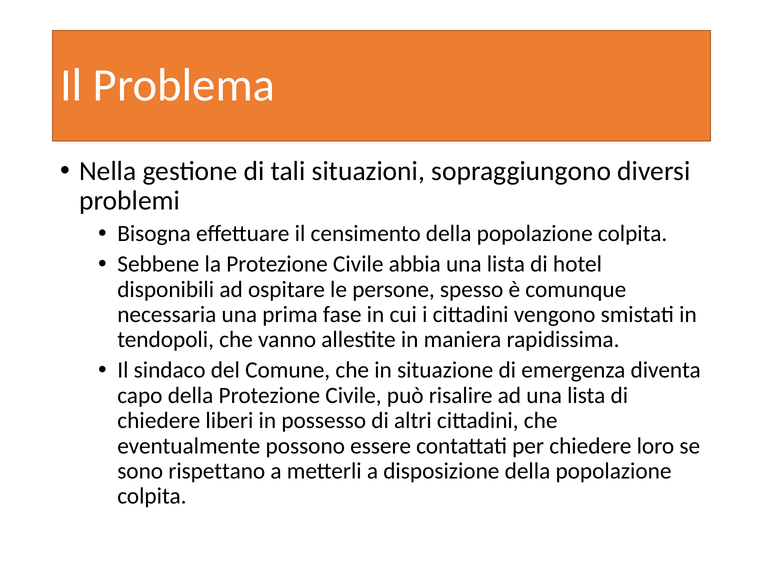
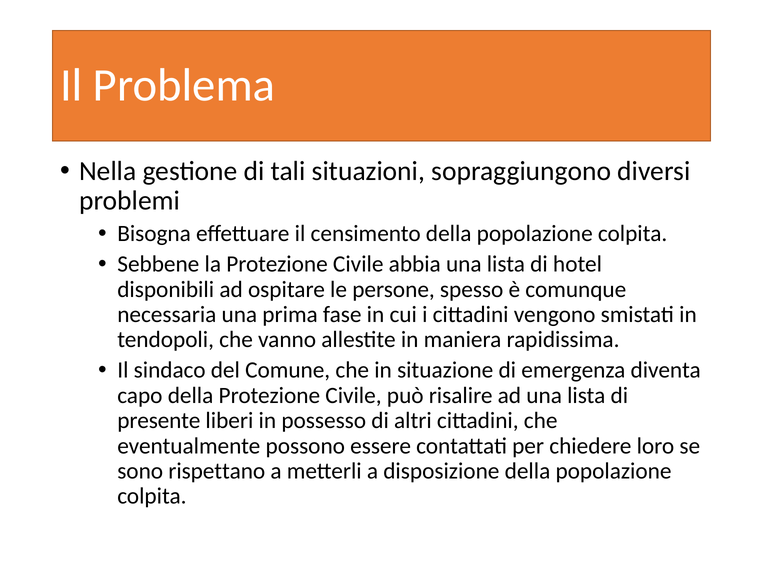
chiedere at (159, 420): chiedere -> presente
